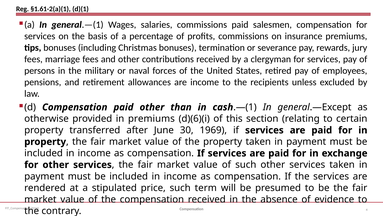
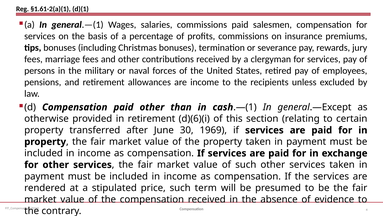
in premiums: premiums -> retirement
